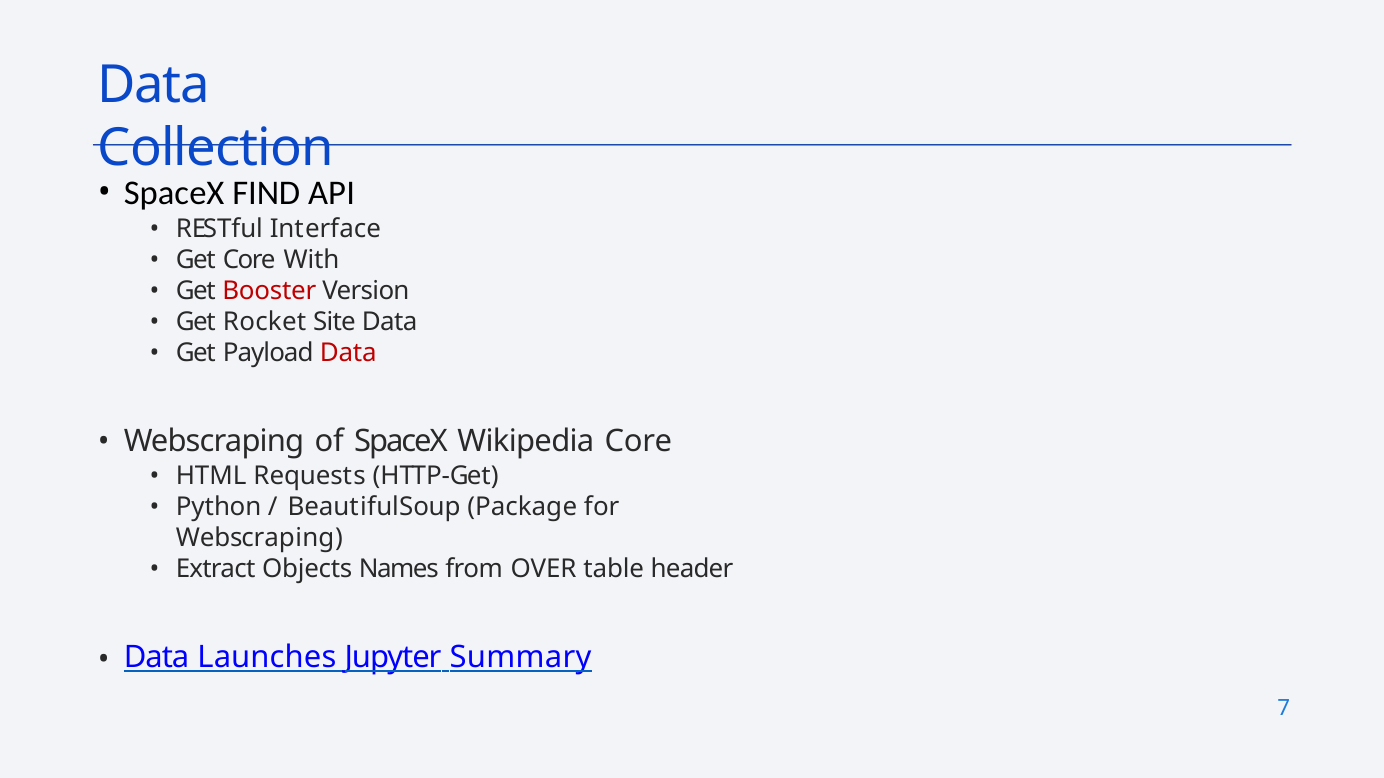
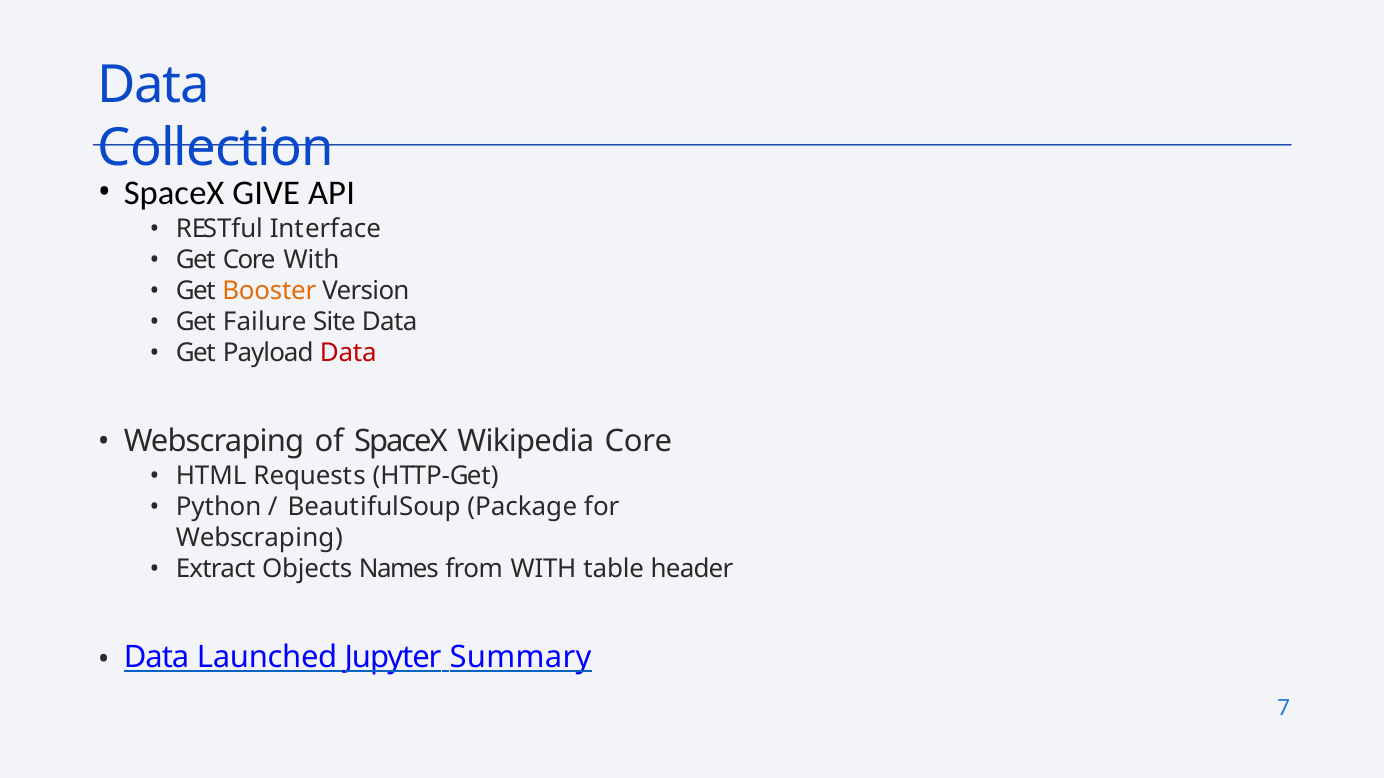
FIND: FIND -> GIVE
Booster colour: red -> orange
Rocket: Rocket -> Failure
from OVER: OVER -> WITH
Launches: Launches -> Launched
